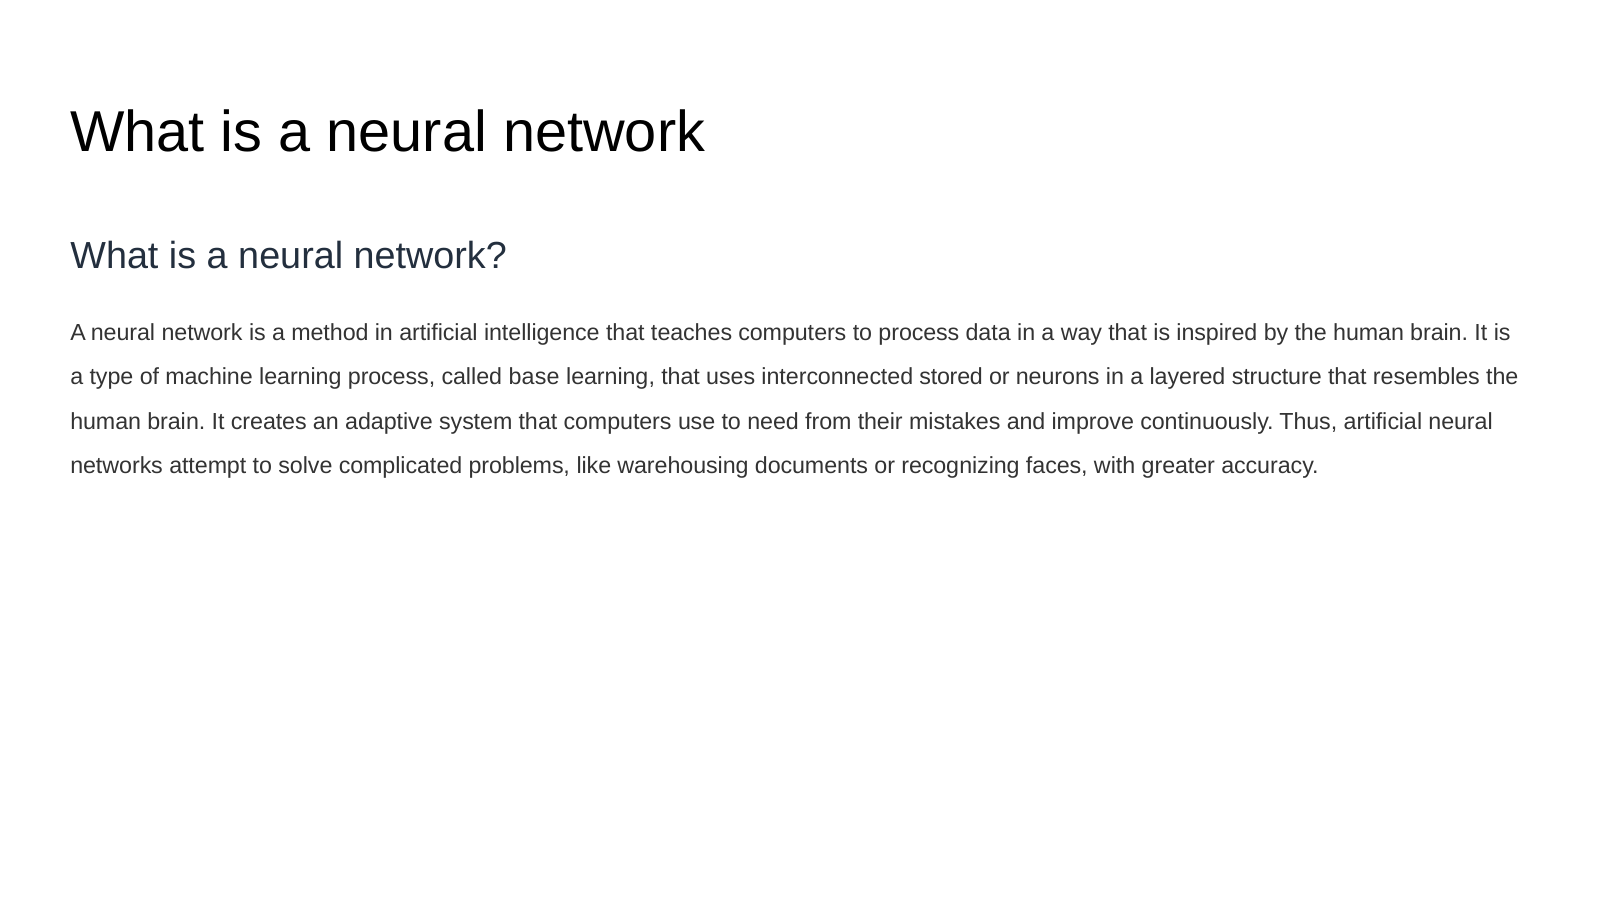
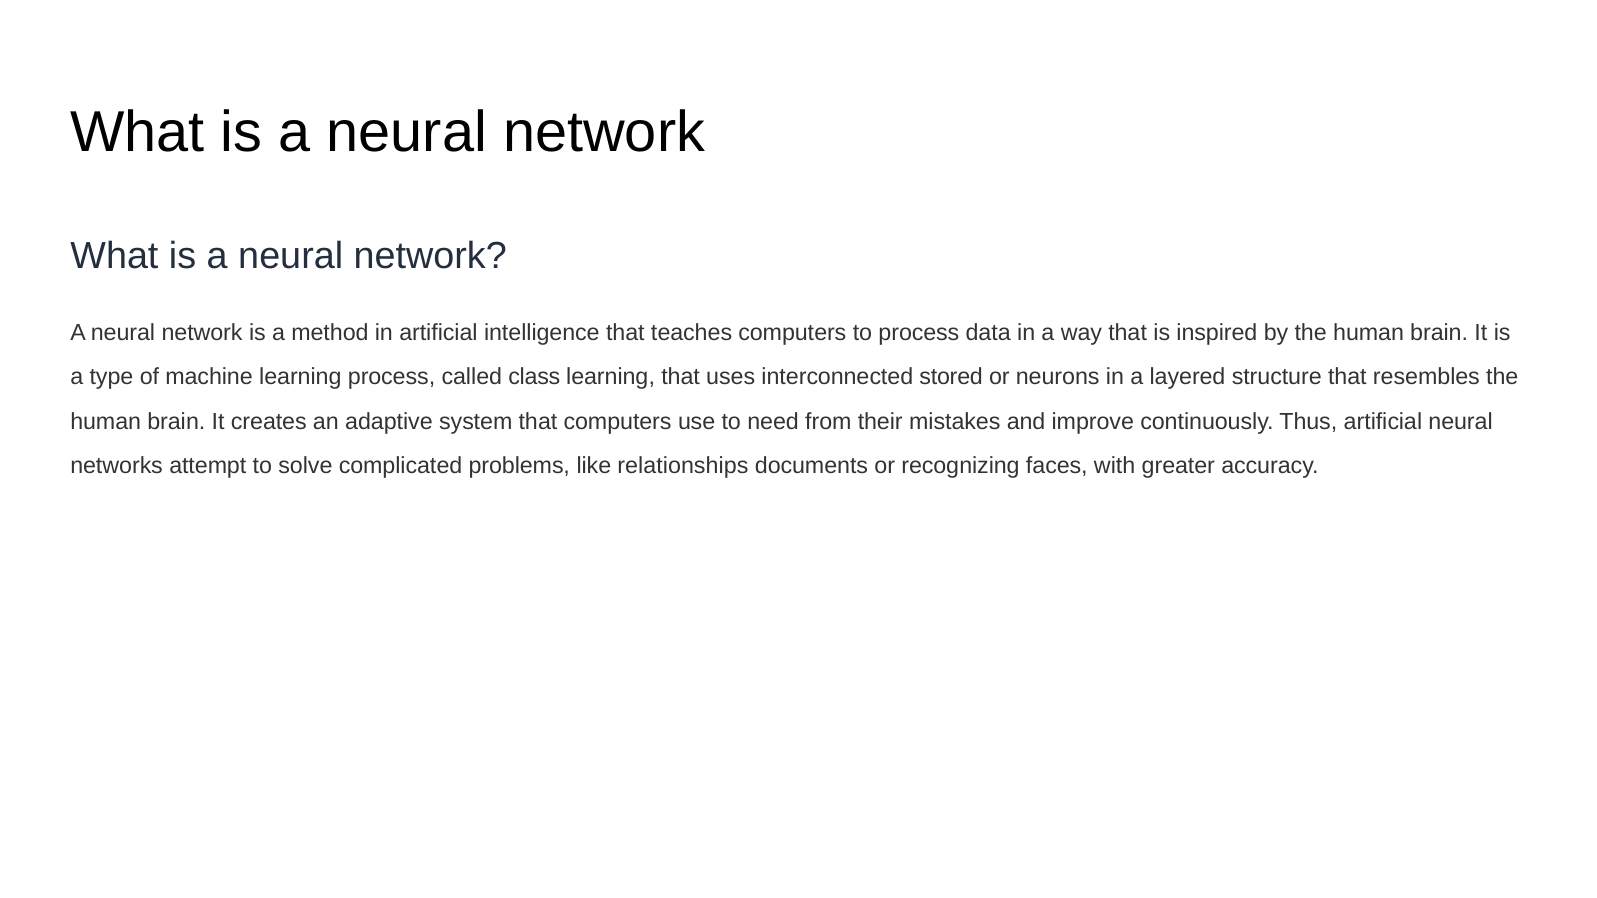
base: base -> class
warehousing: warehousing -> relationships
